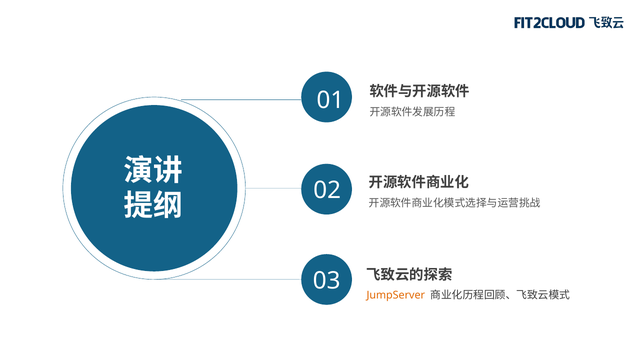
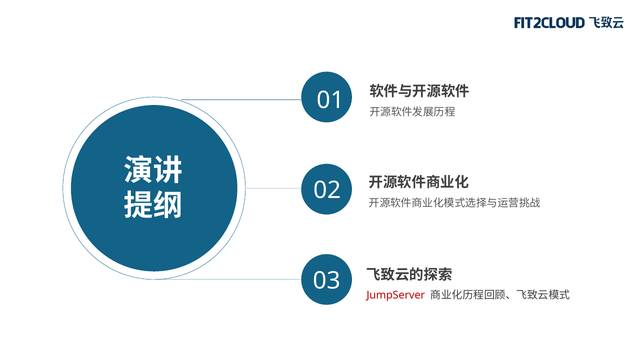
JumpServer colour: orange -> red
